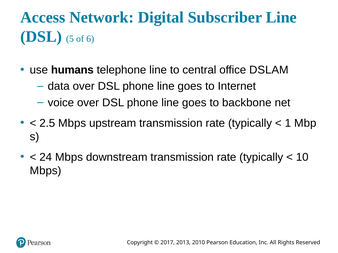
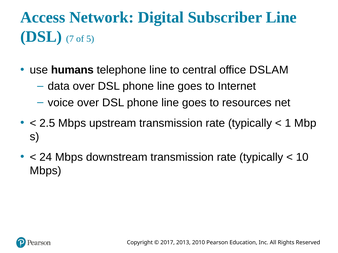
5: 5 -> 7
6: 6 -> 5
backbone: backbone -> resources
